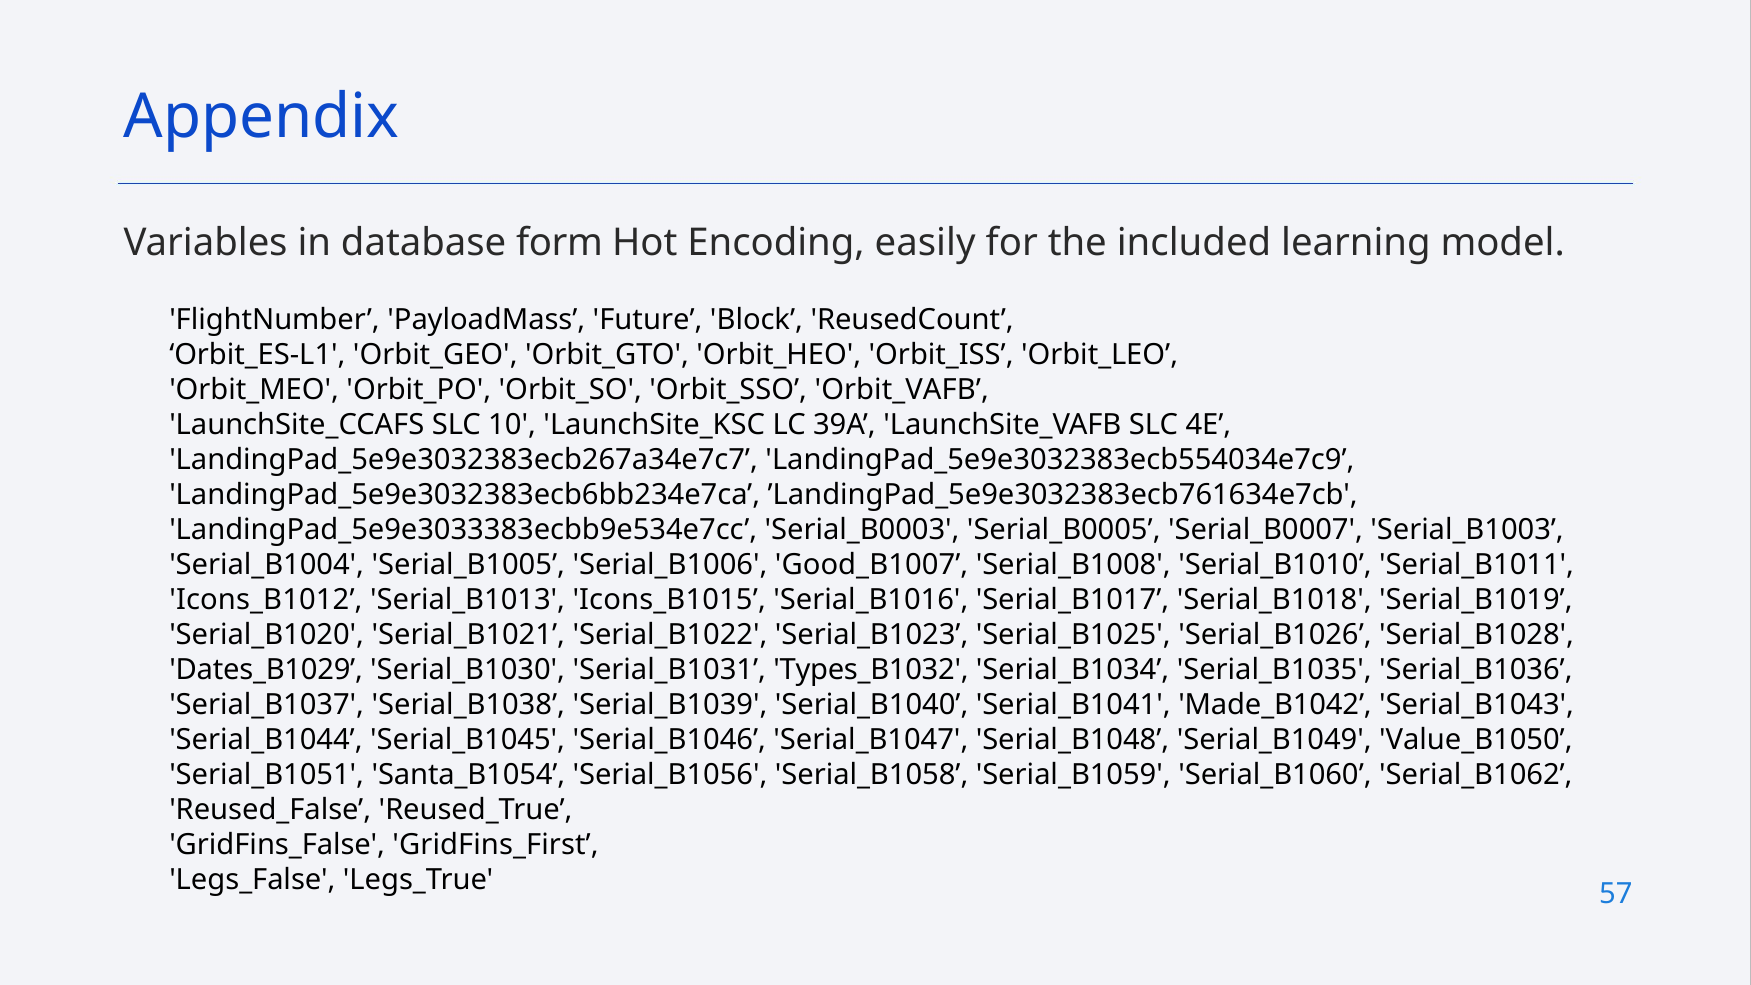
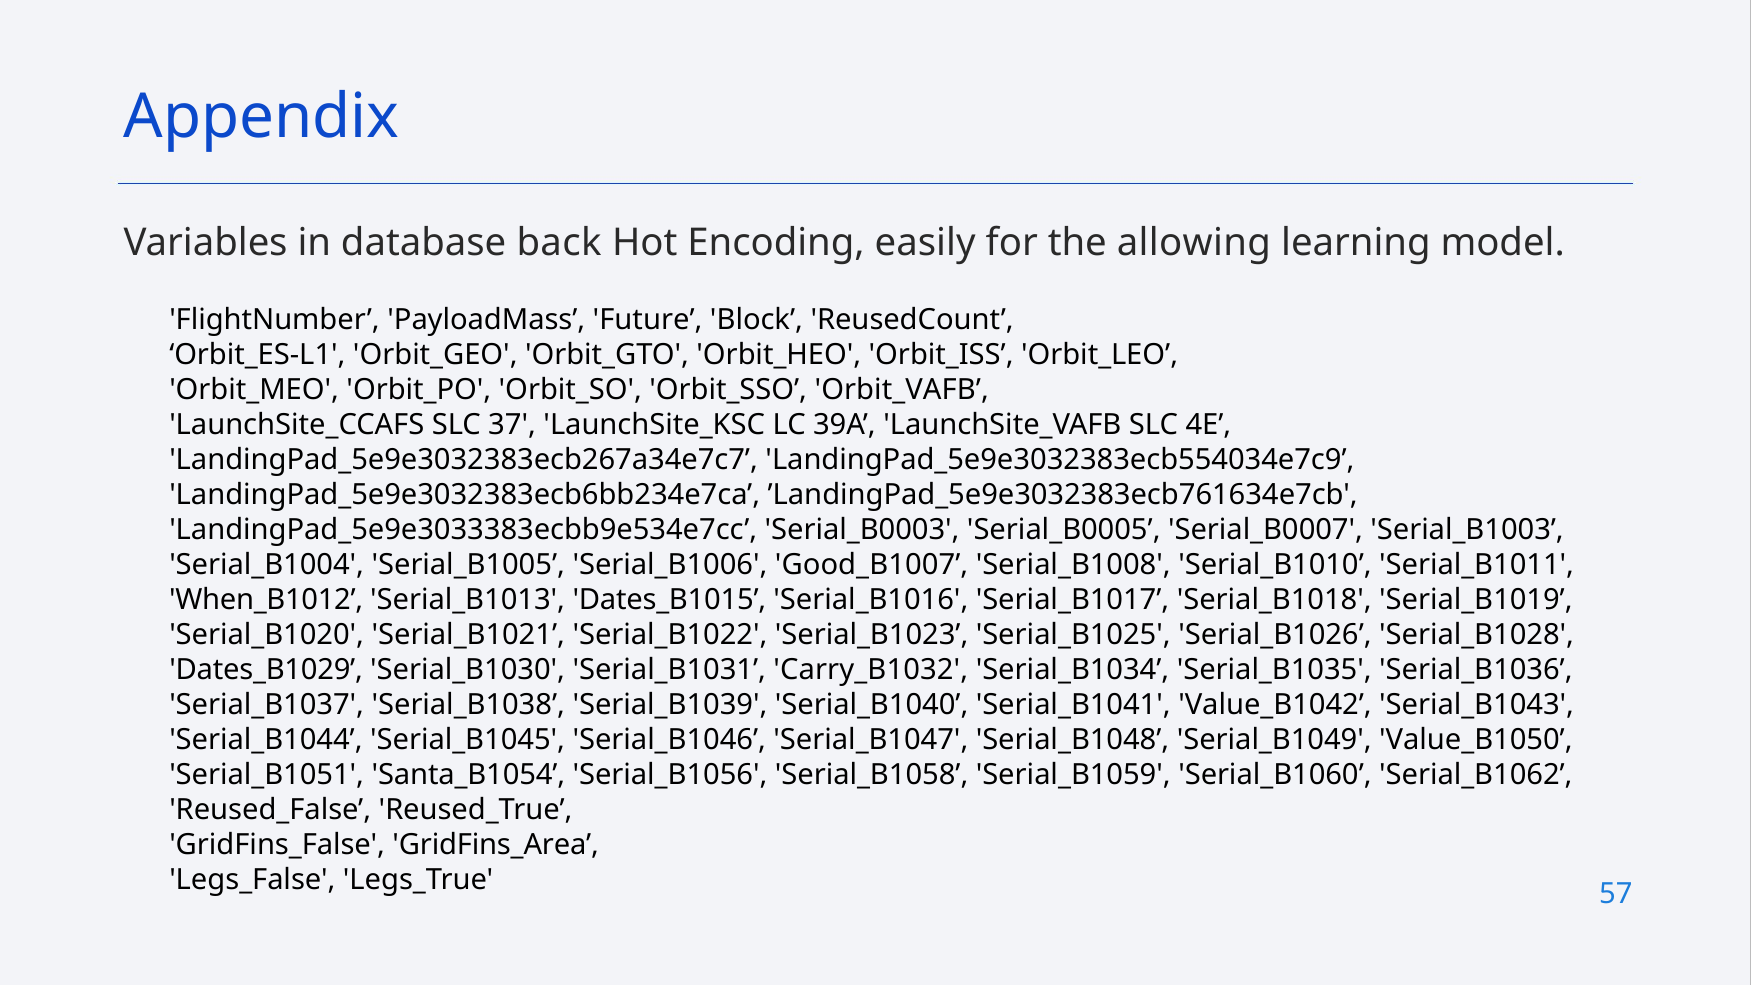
form: form -> back
included: included -> allowing
10: 10 -> 37
Icons_B1012: Icons_B1012 -> When_B1012
Icons_B1015: Icons_B1015 -> Dates_B1015
Types_B1032: Types_B1032 -> Carry_B1032
Made_B1042: Made_B1042 -> Value_B1042
GridFins_First: GridFins_First -> GridFins_Area
